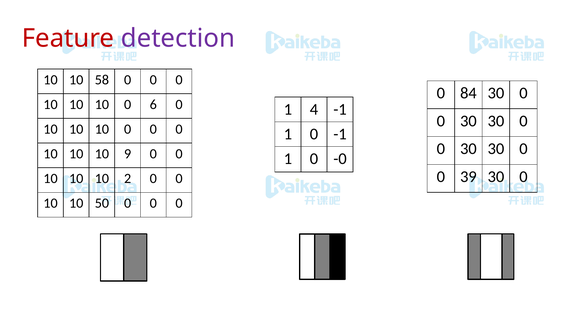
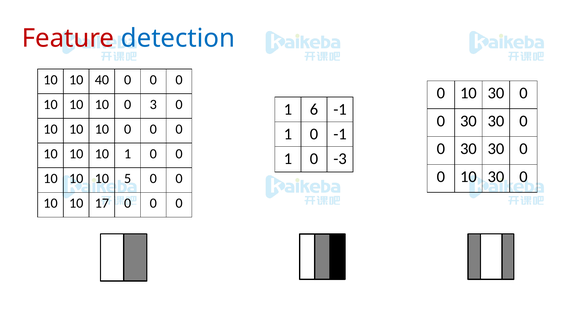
detection colour: purple -> blue
58: 58 -> 40
84 at (468, 93): 84 -> 10
6: 6 -> 3
4: 4 -> 6
10 9: 9 -> 1
-0: -0 -> -3
39 at (468, 177): 39 -> 10
2: 2 -> 5
50: 50 -> 17
